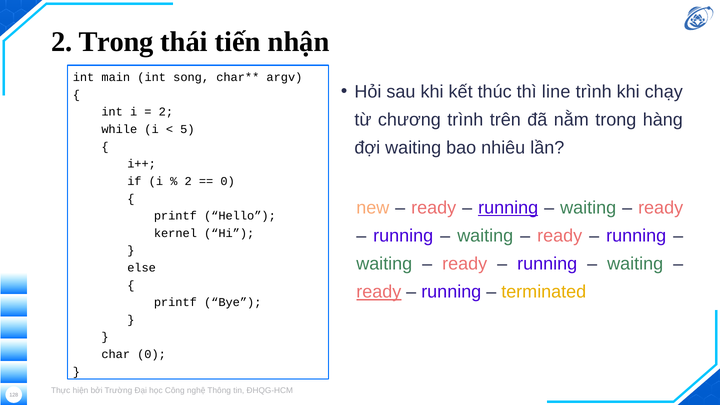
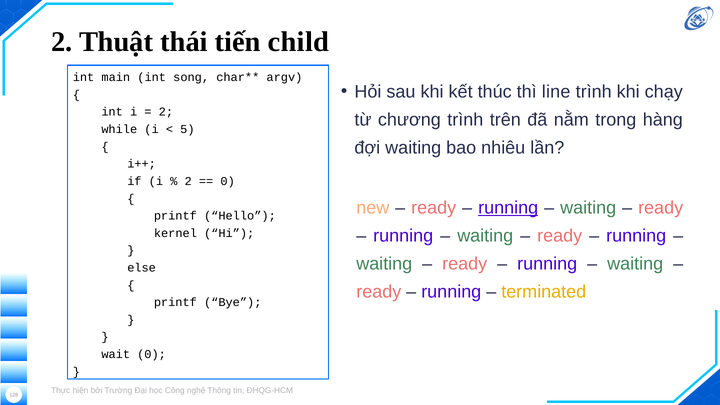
2 Trong: Trong -> Thuật
nhận: nhận -> child
ready at (379, 292) underline: present -> none
char: char -> wait
